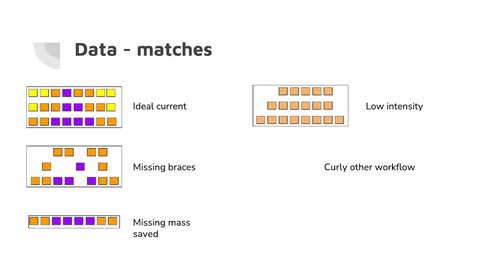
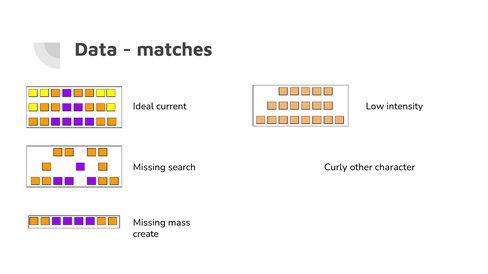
braces: braces -> search
workflow: workflow -> character
saved: saved -> create
